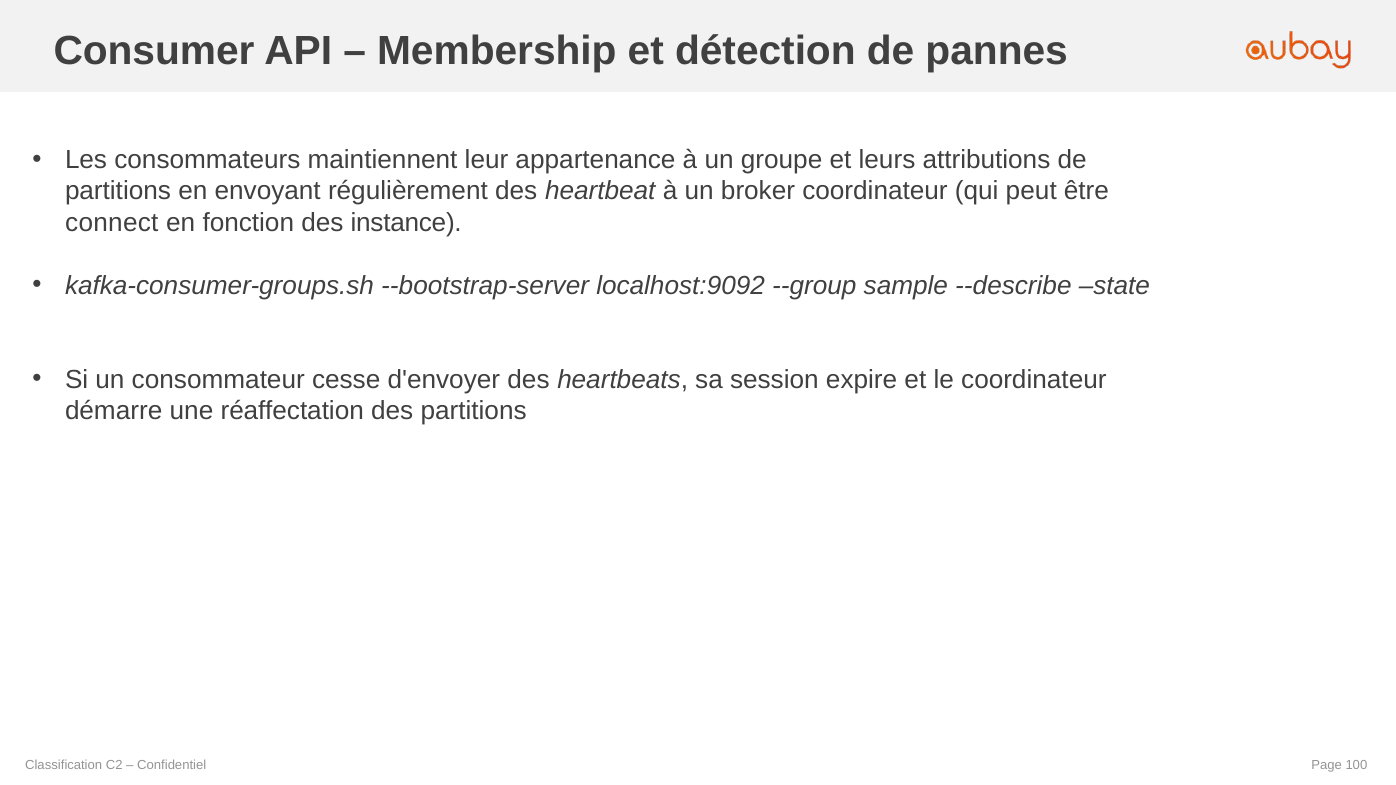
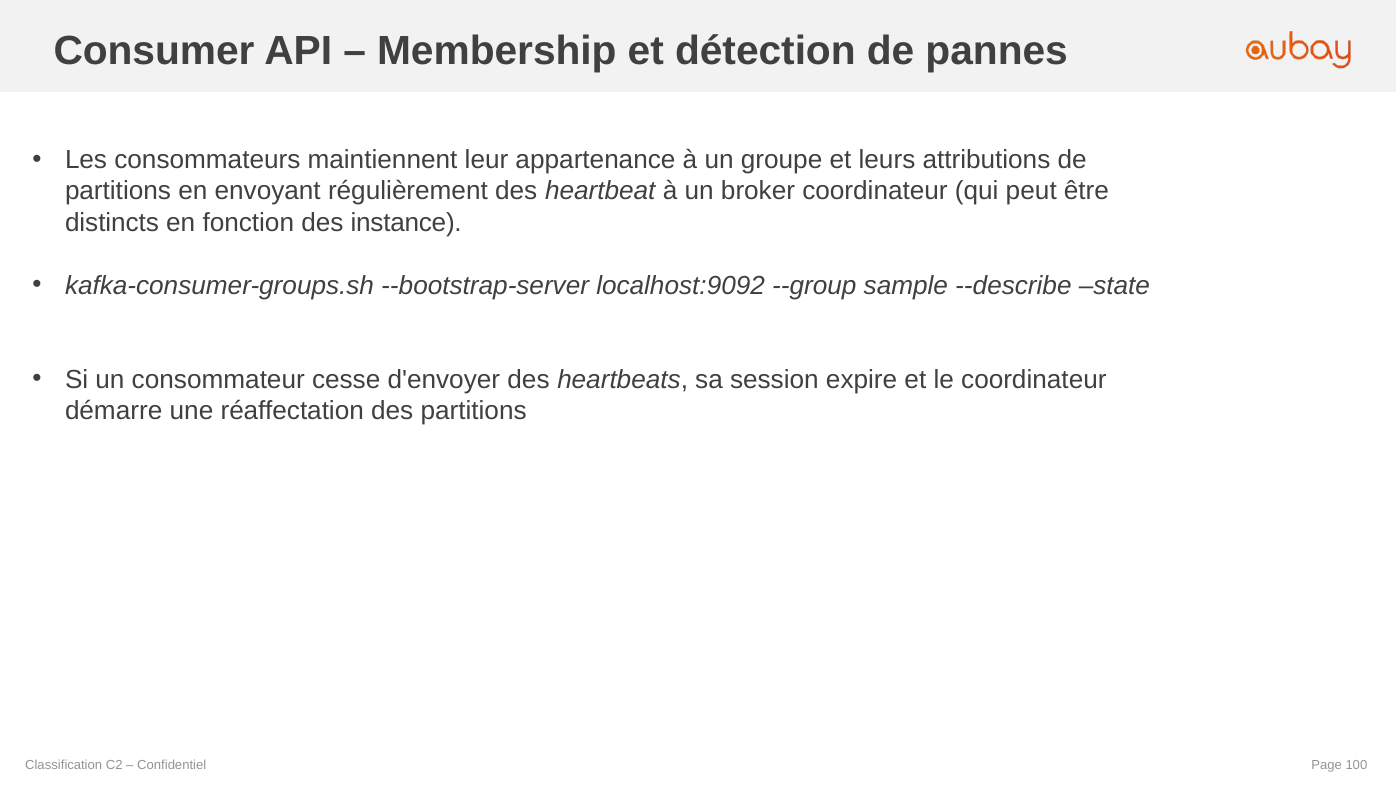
connect: connect -> distincts
